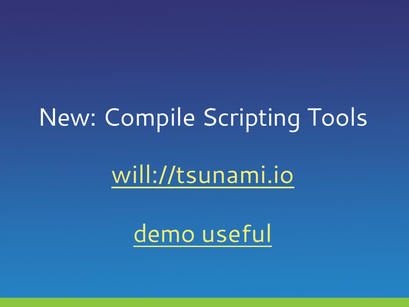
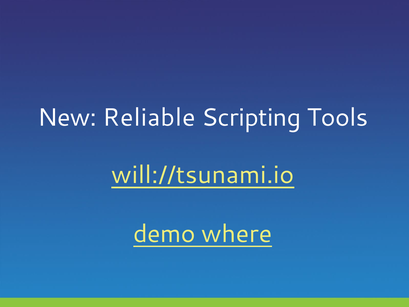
Compile: Compile -> Reliable
useful: useful -> where
